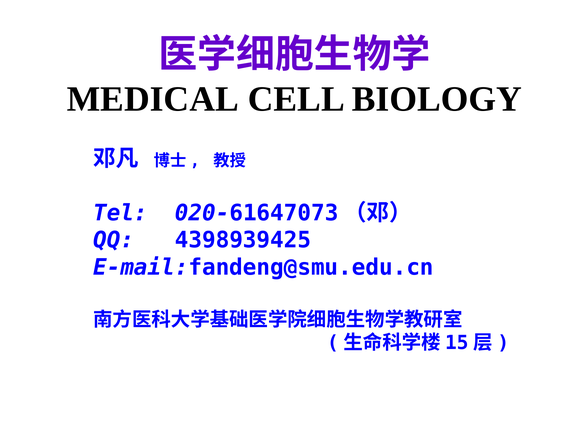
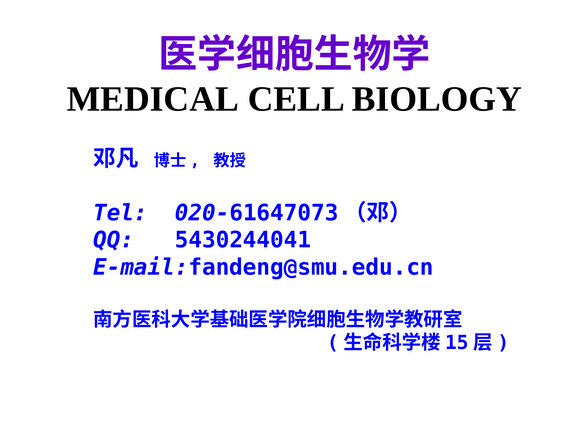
4398939425: 4398939425 -> 5430244041
